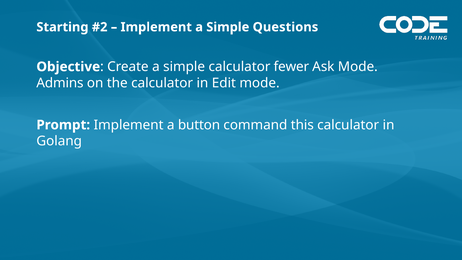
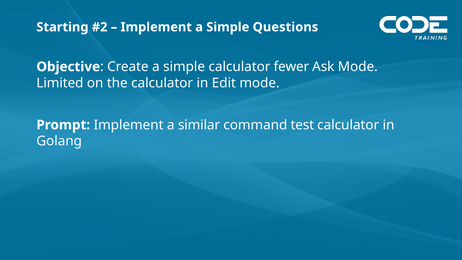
Admins: Admins -> Limited
button: button -> similar
this: this -> test
